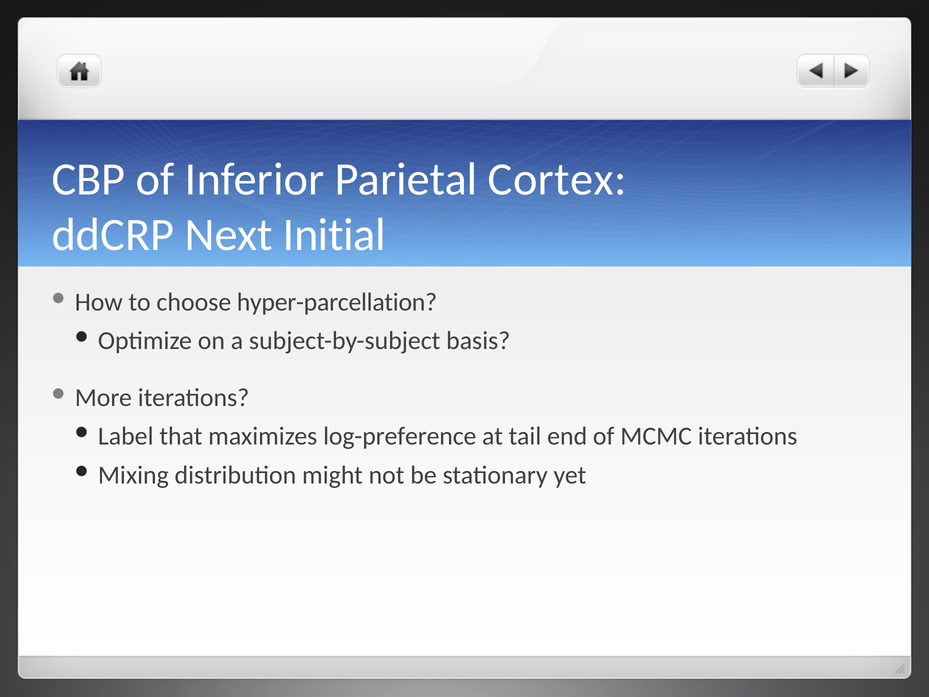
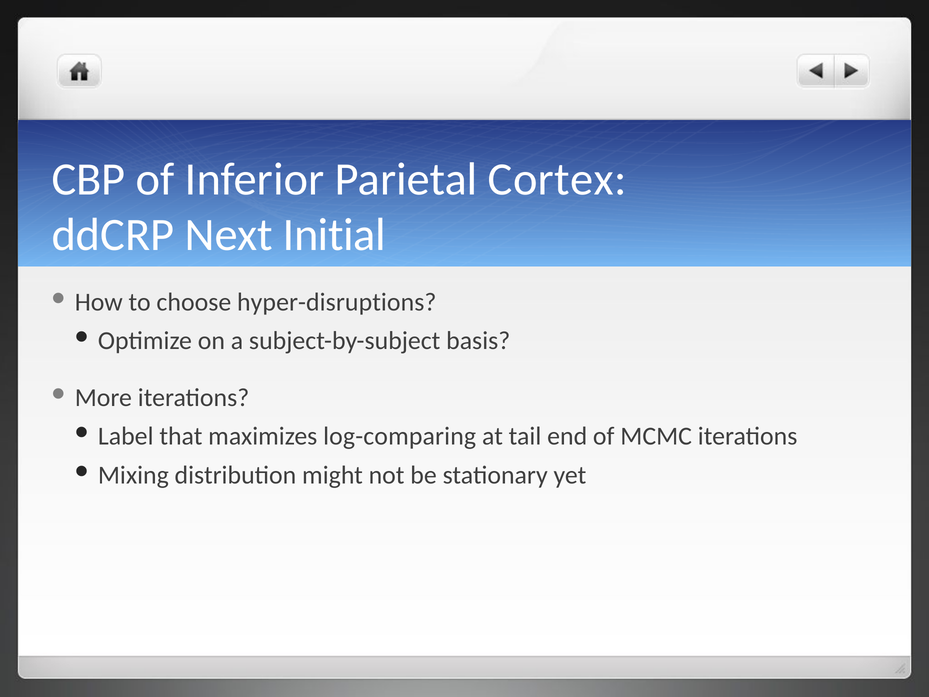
hyper-parcellation: hyper-parcellation -> hyper-disruptions
log-preference: log-preference -> log-comparing
